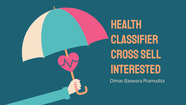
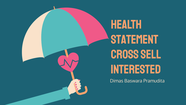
Classifier: Classifier -> Statement
